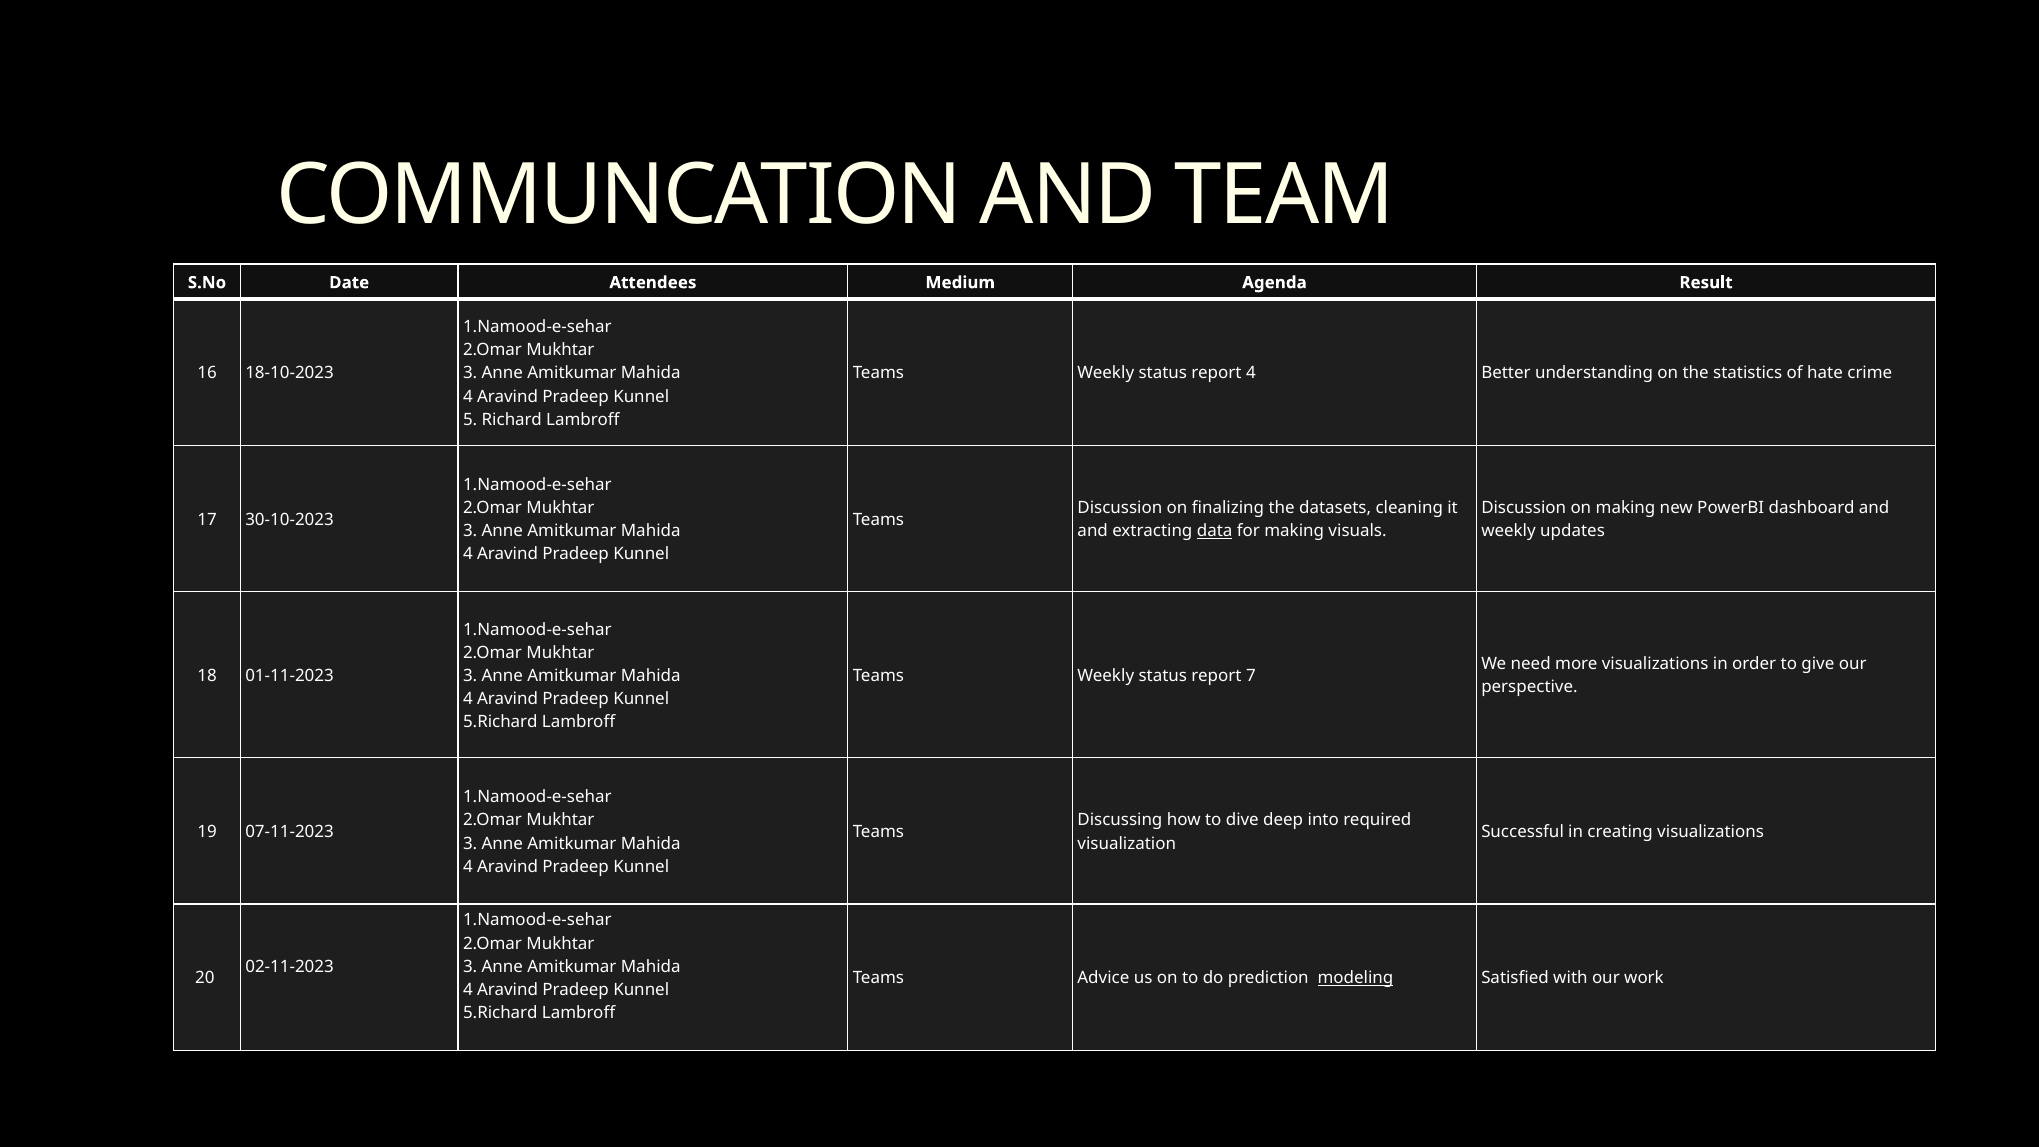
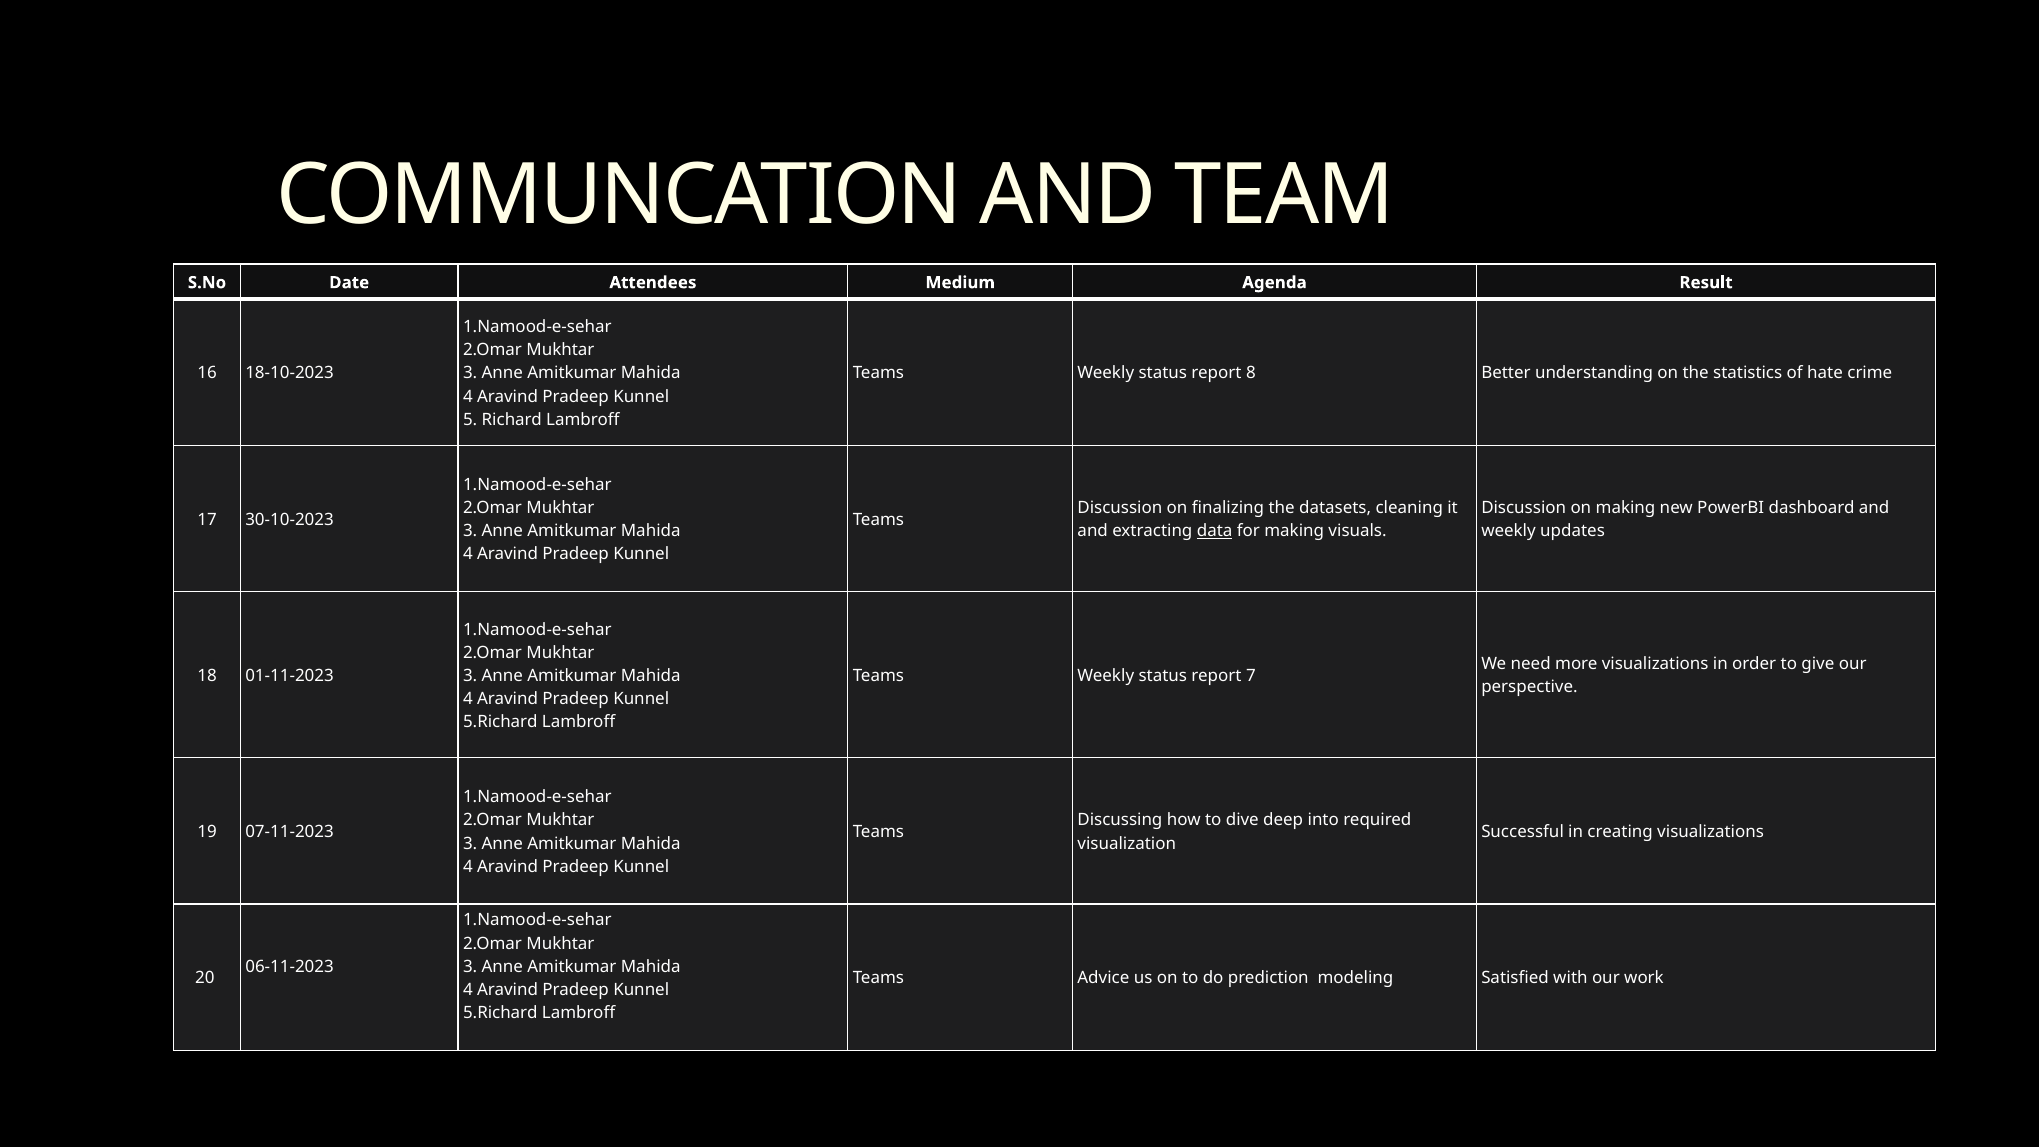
report 4: 4 -> 8
02-11-2023: 02-11-2023 -> 06-11-2023
modeling underline: present -> none
